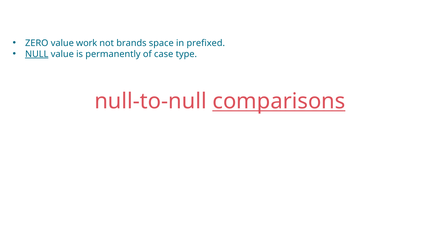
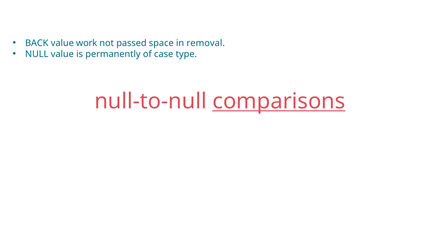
ZERO: ZERO -> BACK
brands: brands -> passed
prefixed: prefixed -> removal
NULL underline: present -> none
